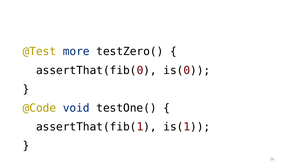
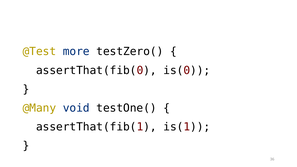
@Code: @Code -> @Many
